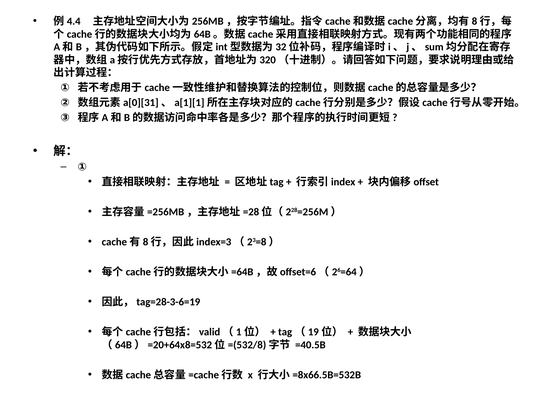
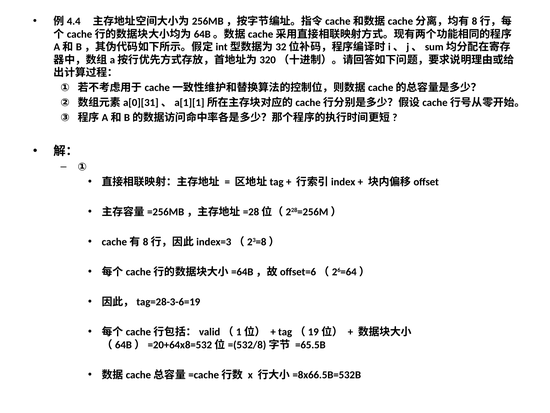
=40.5B: =40.5B -> =65.5B
